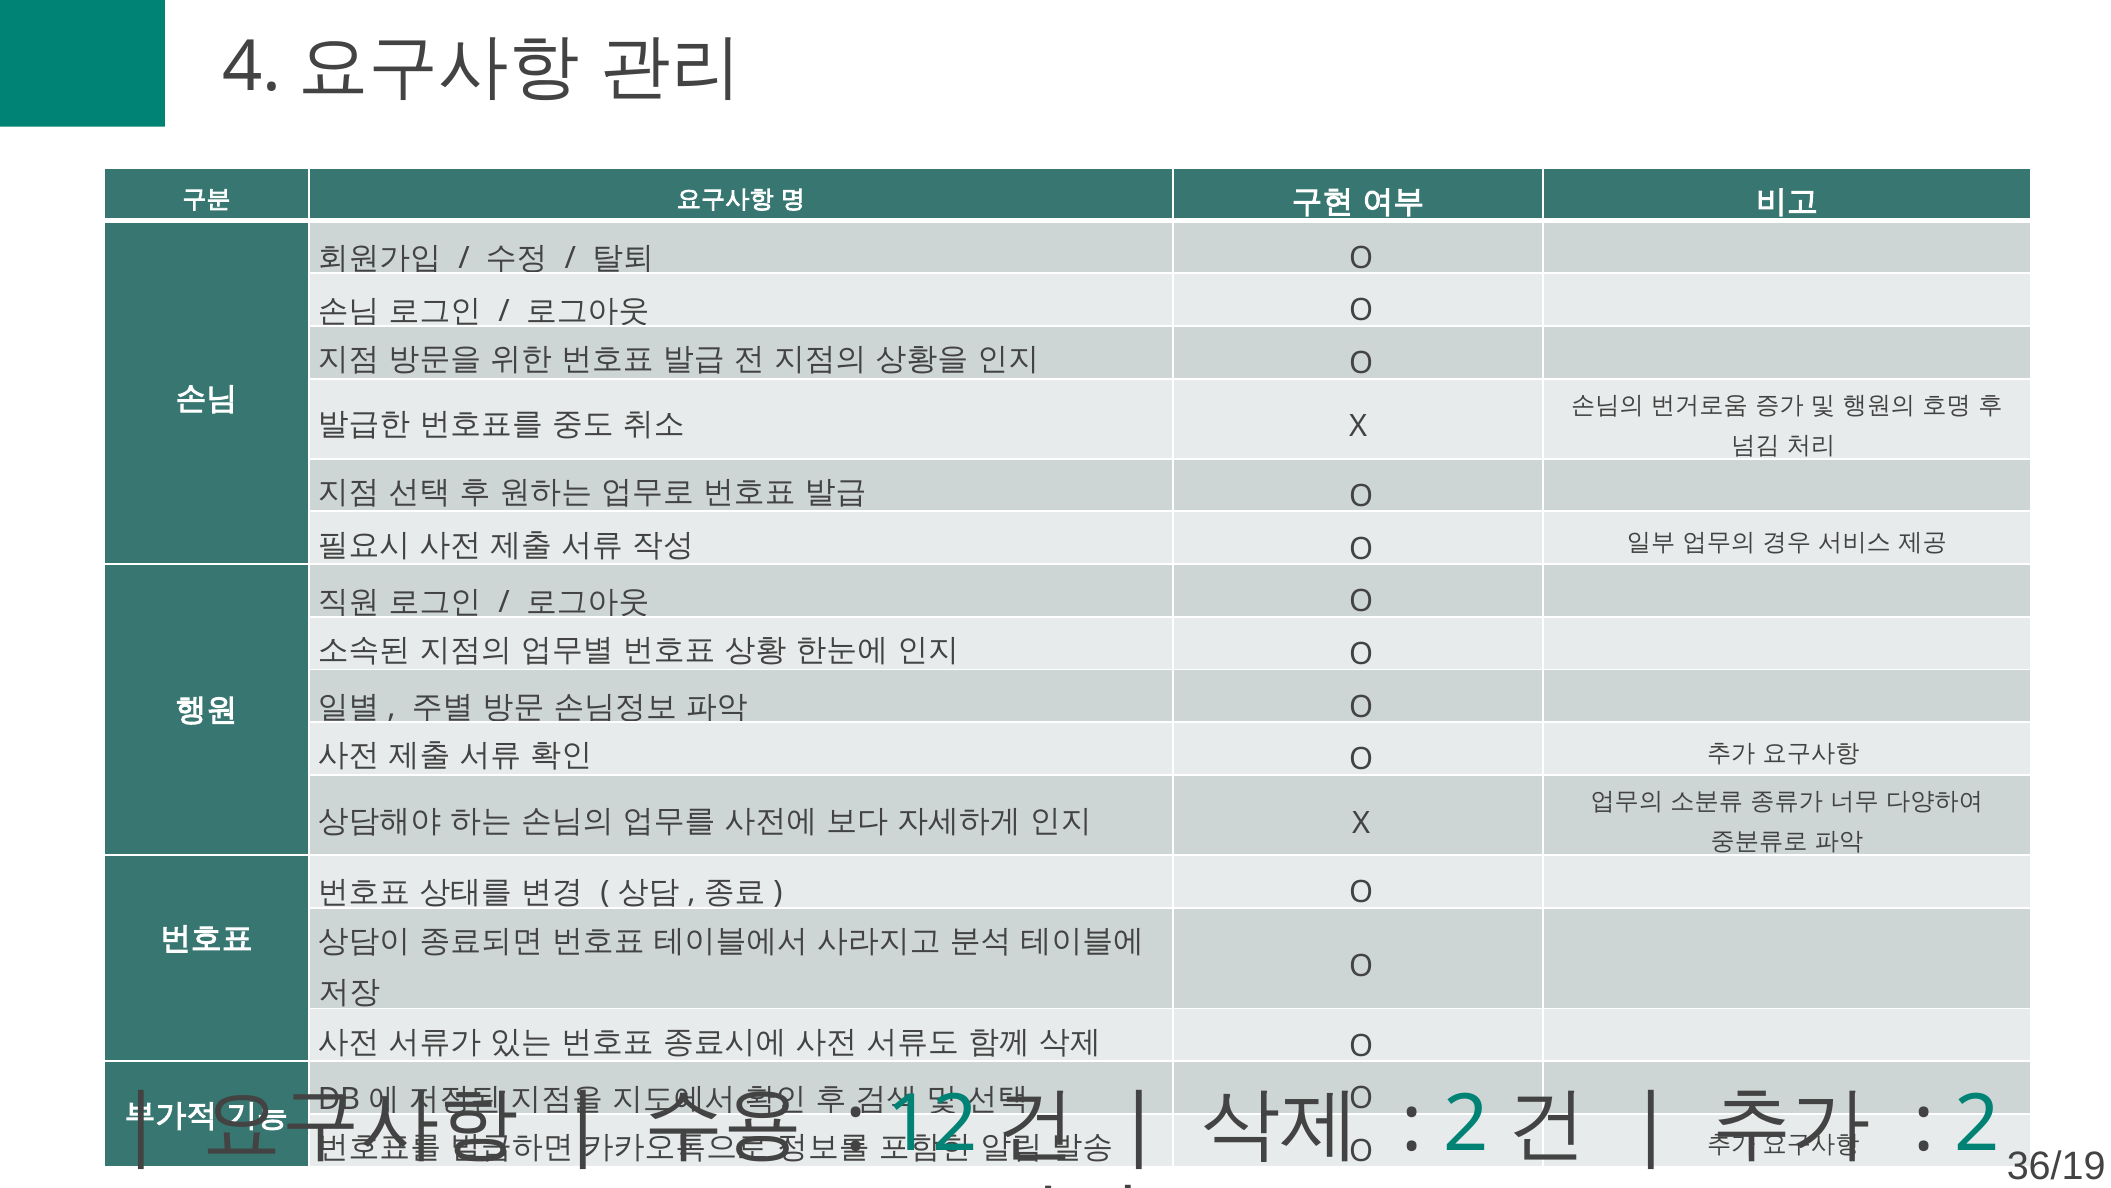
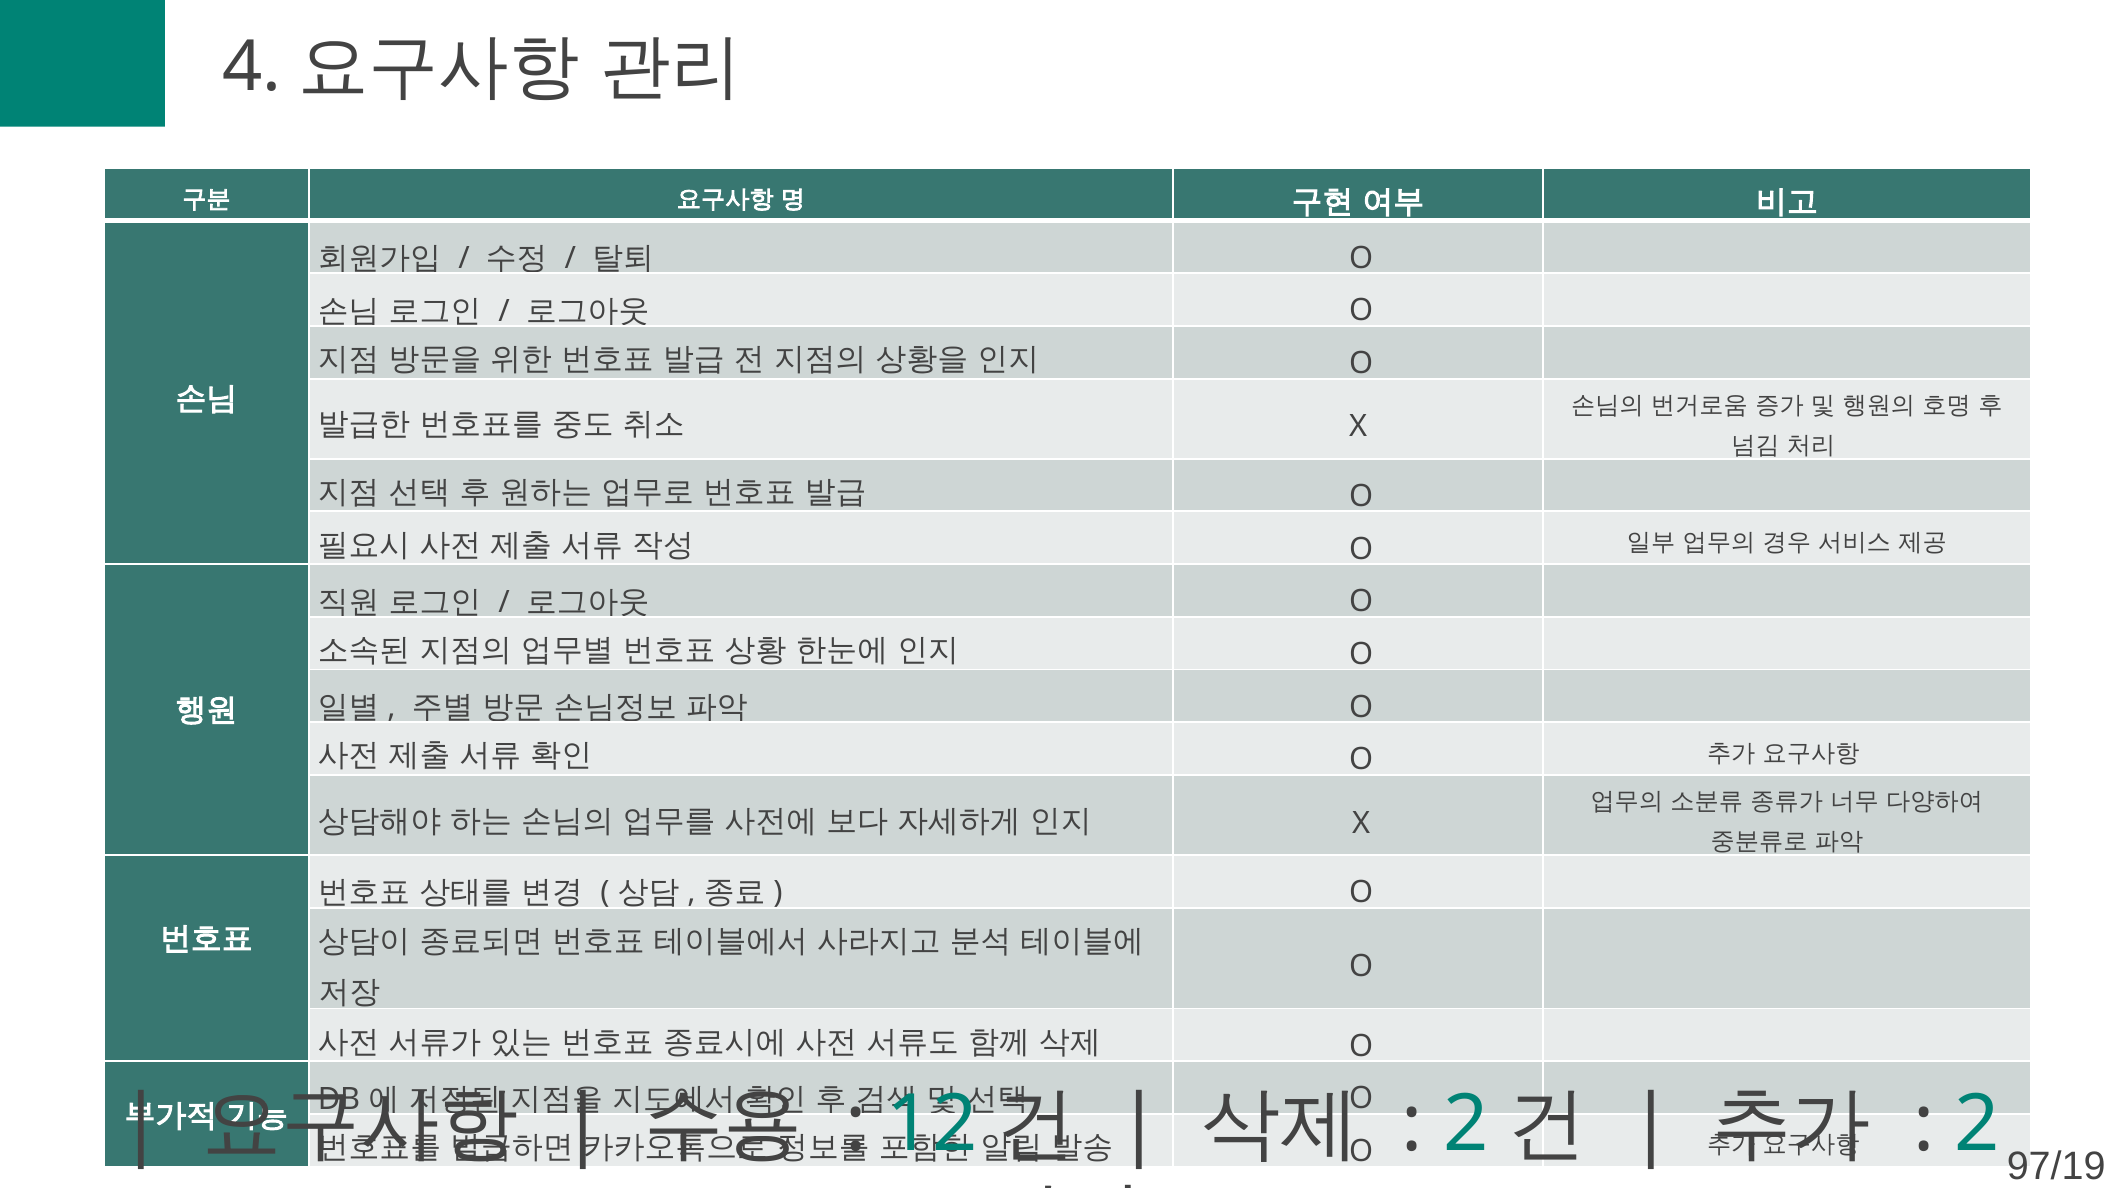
36/19: 36/19 -> 97/19
